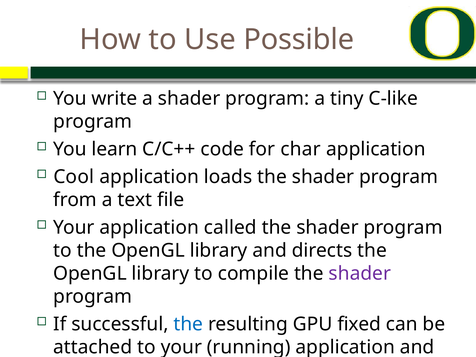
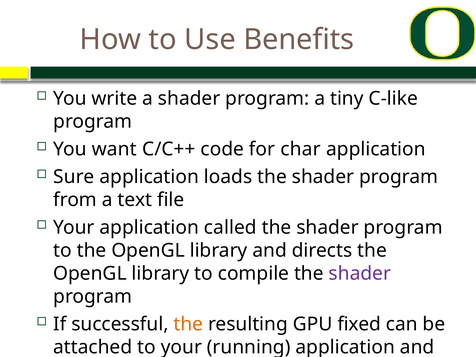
Possible: Possible -> Benefits
learn: learn -> want
Cool: Cool -> Sure
the at (188, 324) colour: blue -> orange
